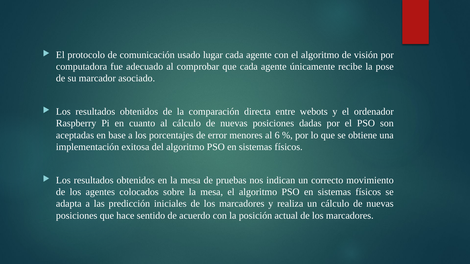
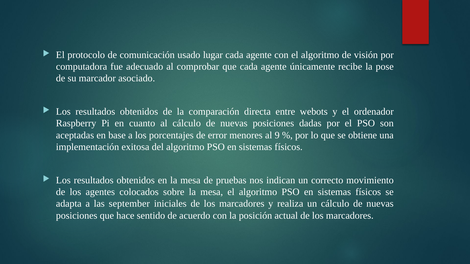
6: 6 -> 9
predicción: predicción -> september
